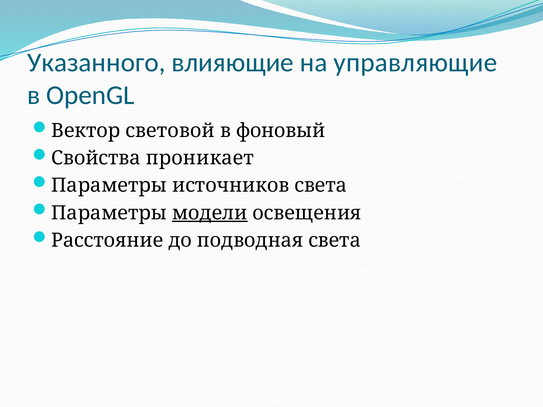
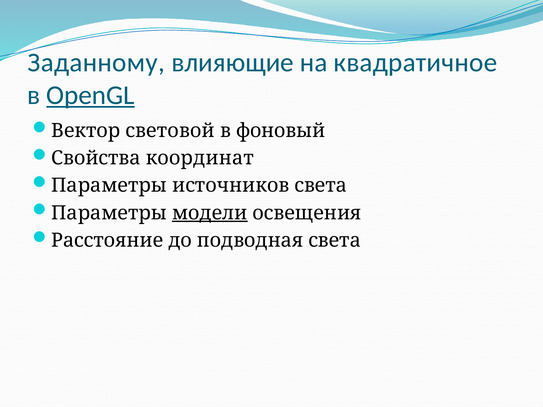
Указанного: Указанного -> Заданному
управляющие: управляющие -> квадратичное
OpenGL underline: none -> present
проникает: проникает -> координат
